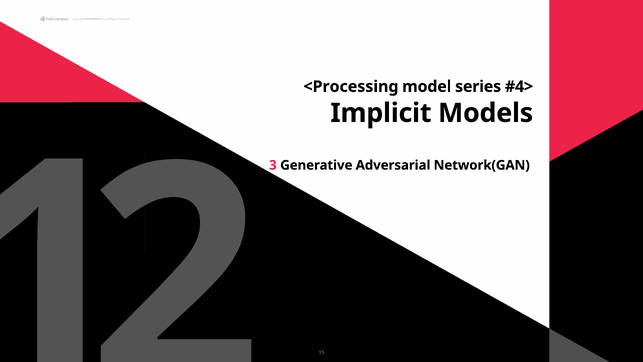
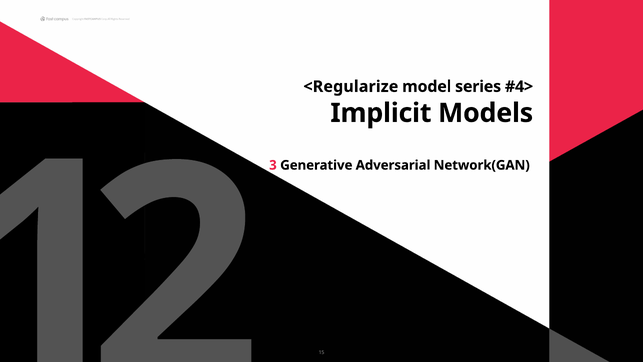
<Processing: <Processing -> <Regularize
